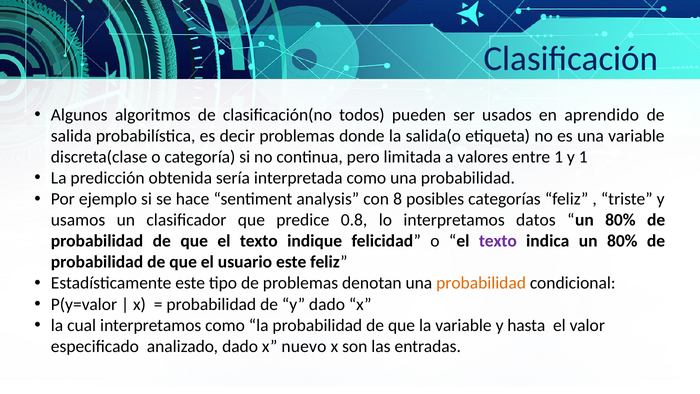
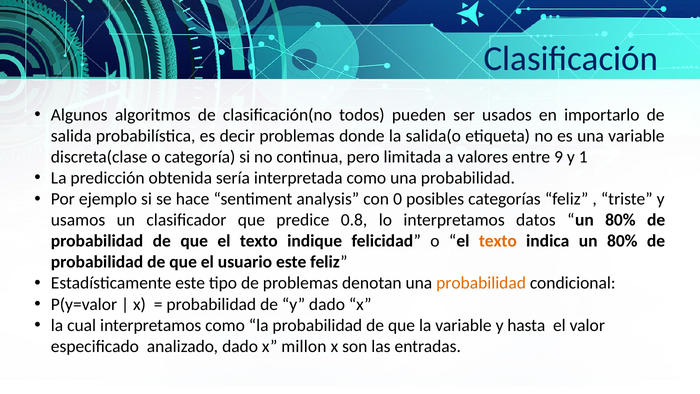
aprendido: aprendido -> importarlo
entre 1: 1 -> 9
8: 8 -> 0
texto at (498, 241) colour: purple -> orange
nuevo: nuevo -> millon
